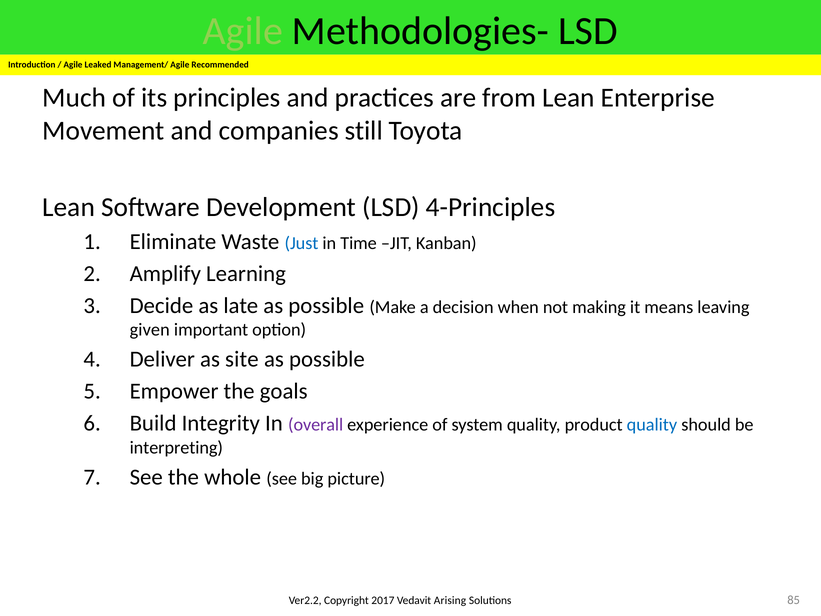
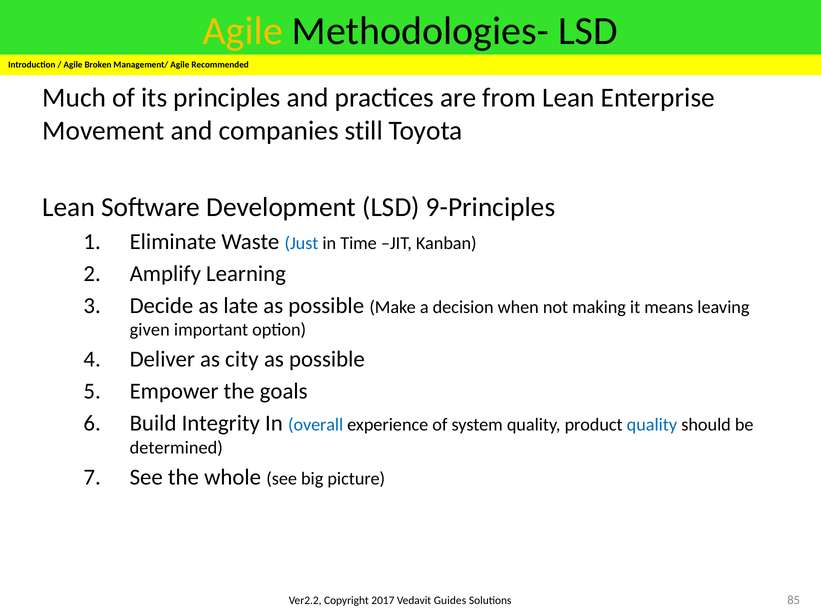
Agile at (243, 31) colour: light green -> yellow
Leaked: Leaked -> Broken
4-Principles: 4-Principles -> 9-Principles
site: site -> city
overall colour: purple -> blue
interpreting: interpreting -> determined
Arising: Arising -> Guides
